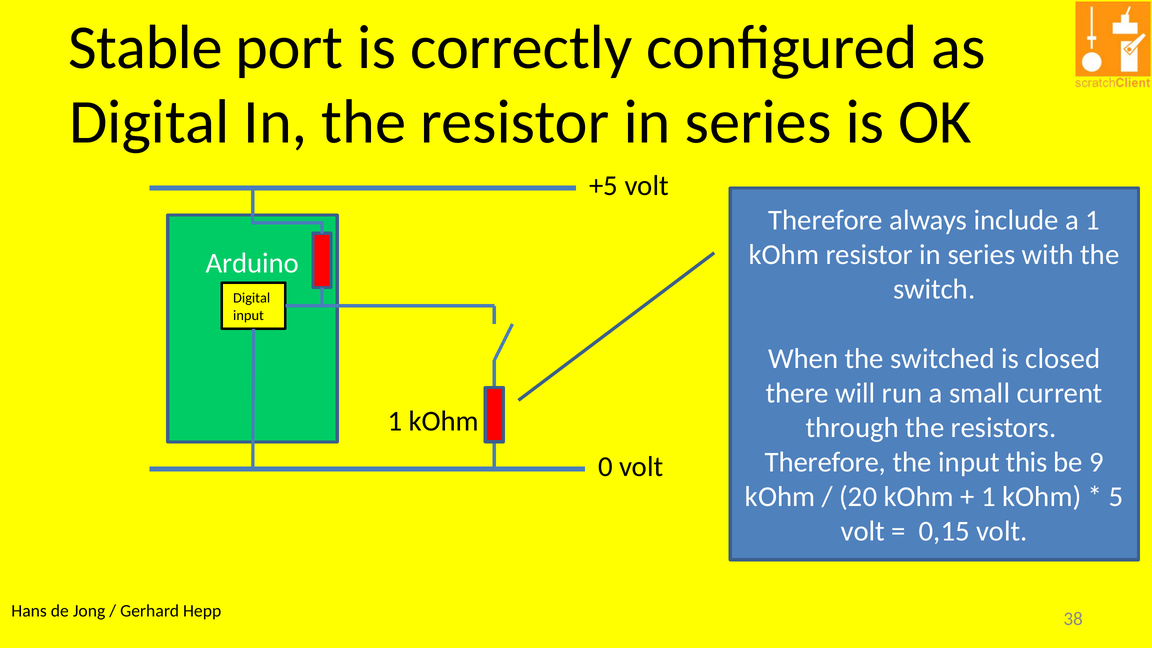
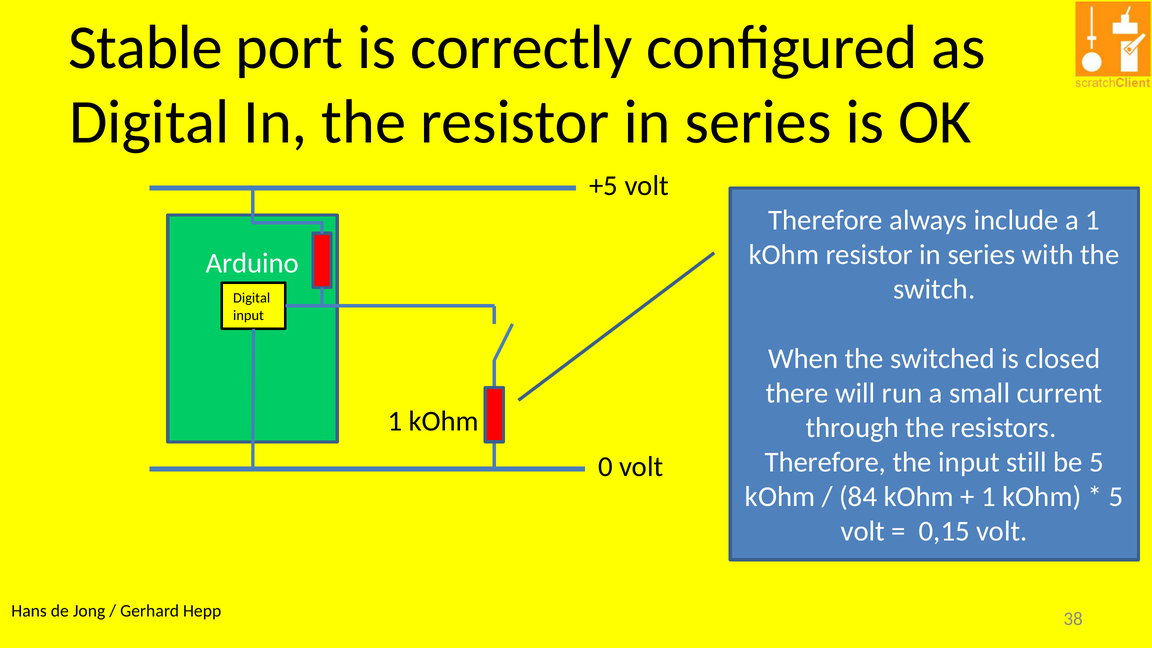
this: this -> still
be 9: 9 -> 5
20: 20 -> 84
